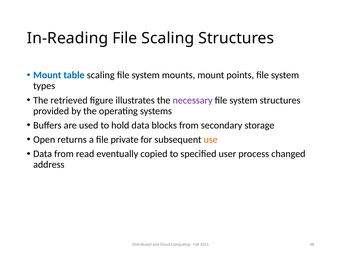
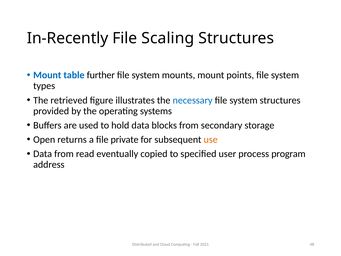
In-Reading: In-Reading -> In-Recently
table scaling: scaling -> further
necessary colour: purple -> blue
changed: changed -> program
